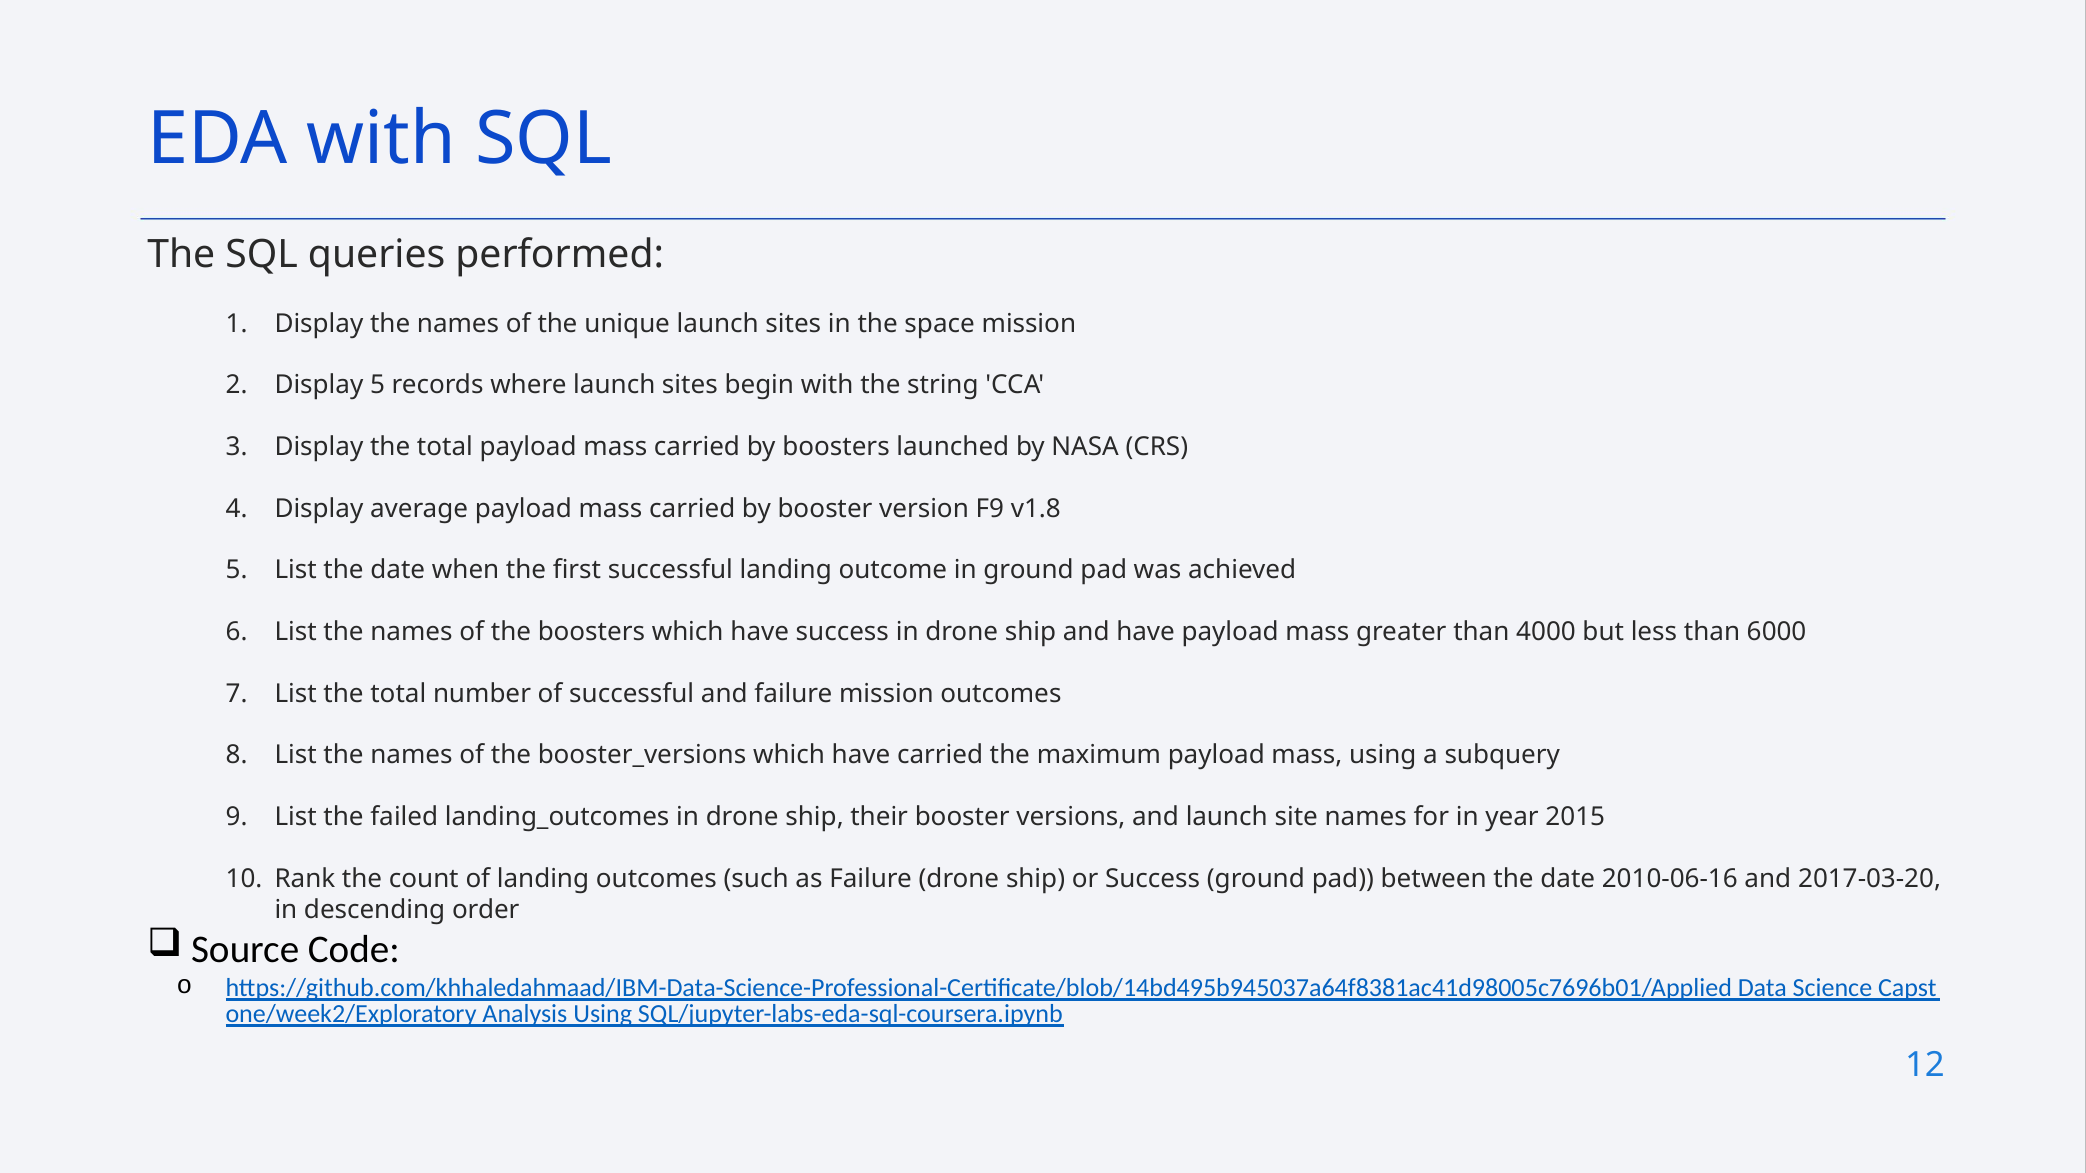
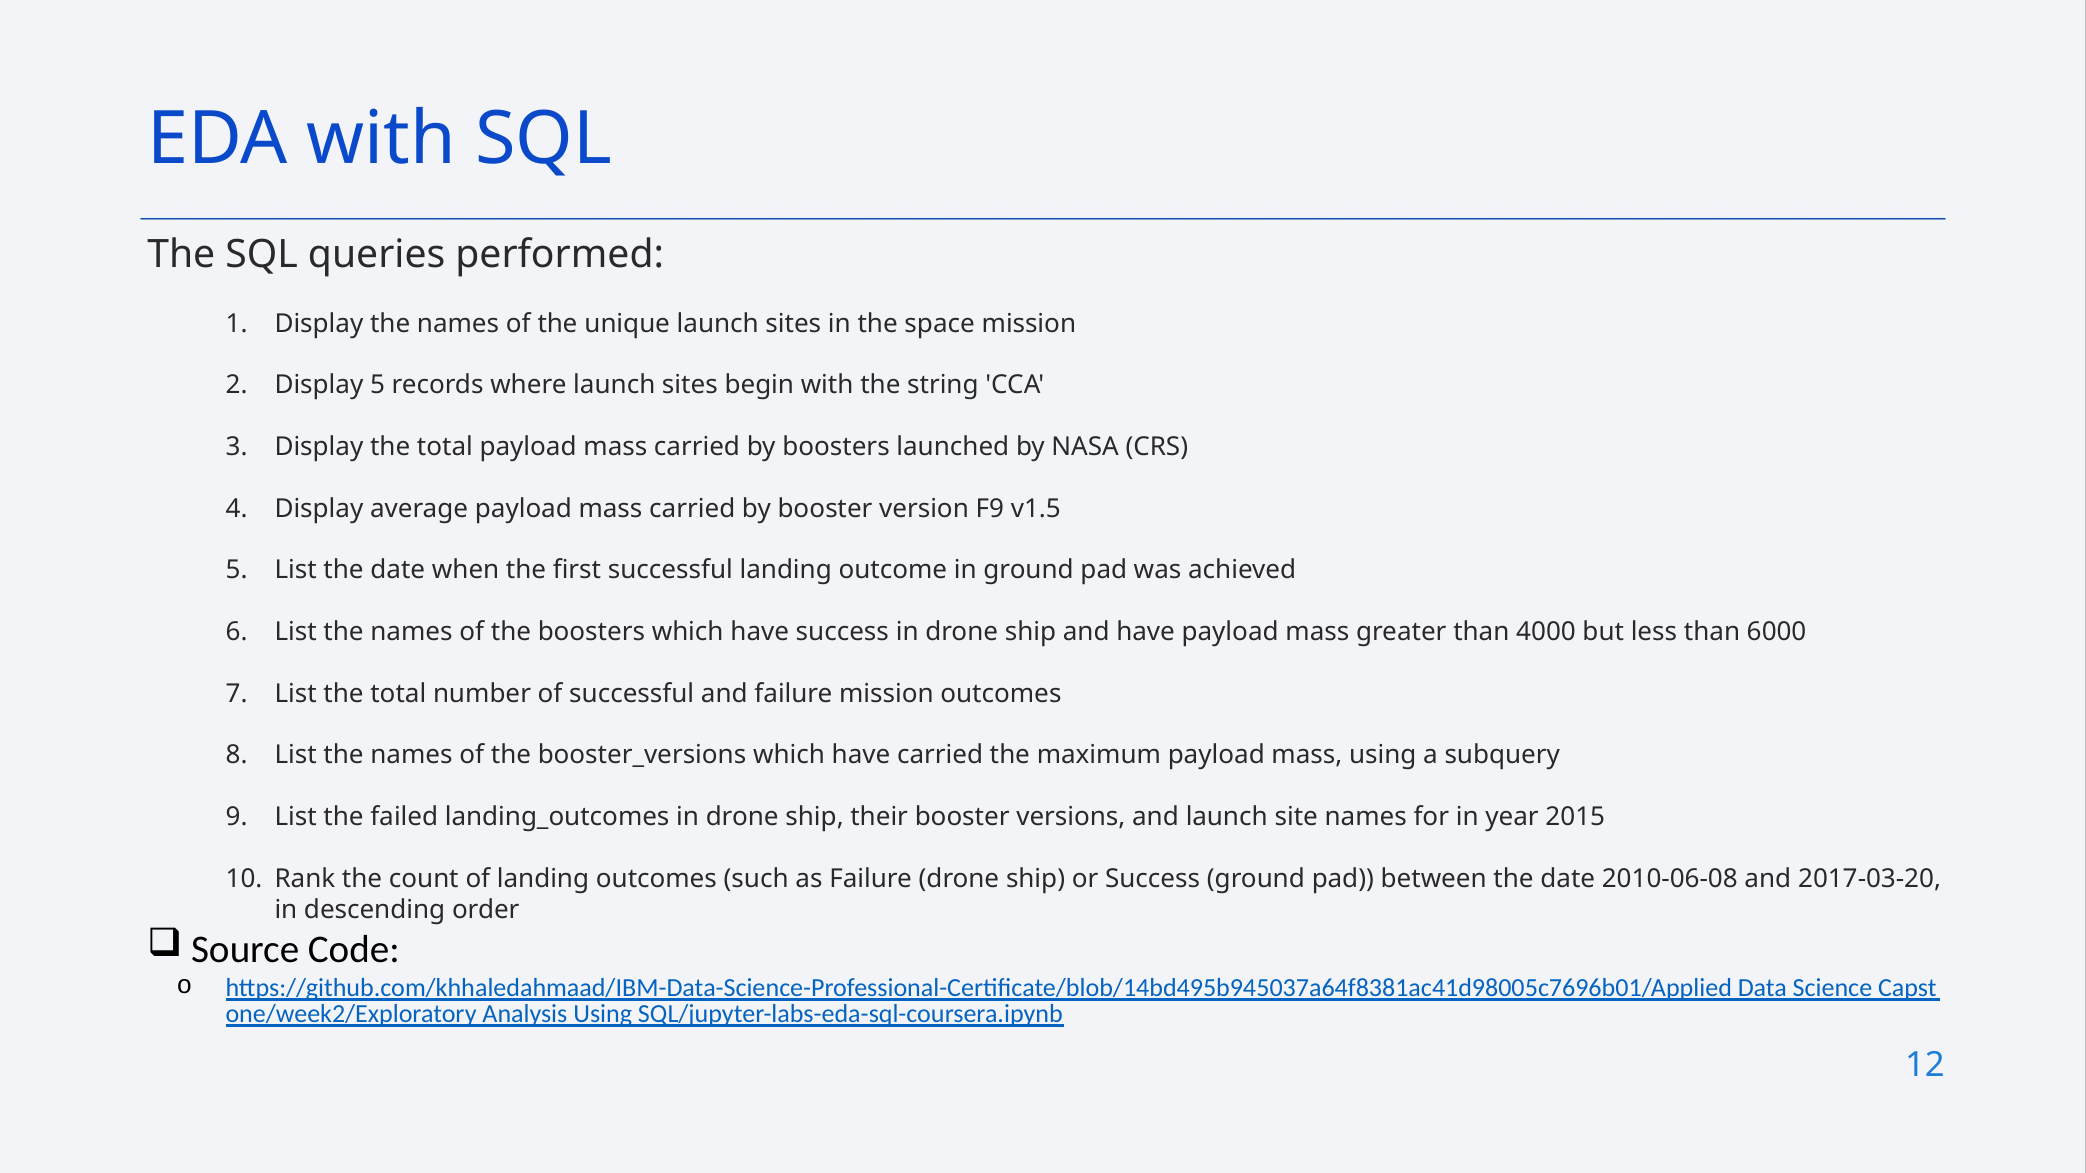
v1.8: v1.8 -> v1.5
2010-06-16: 2010-06-16 -> 2010-06-08
